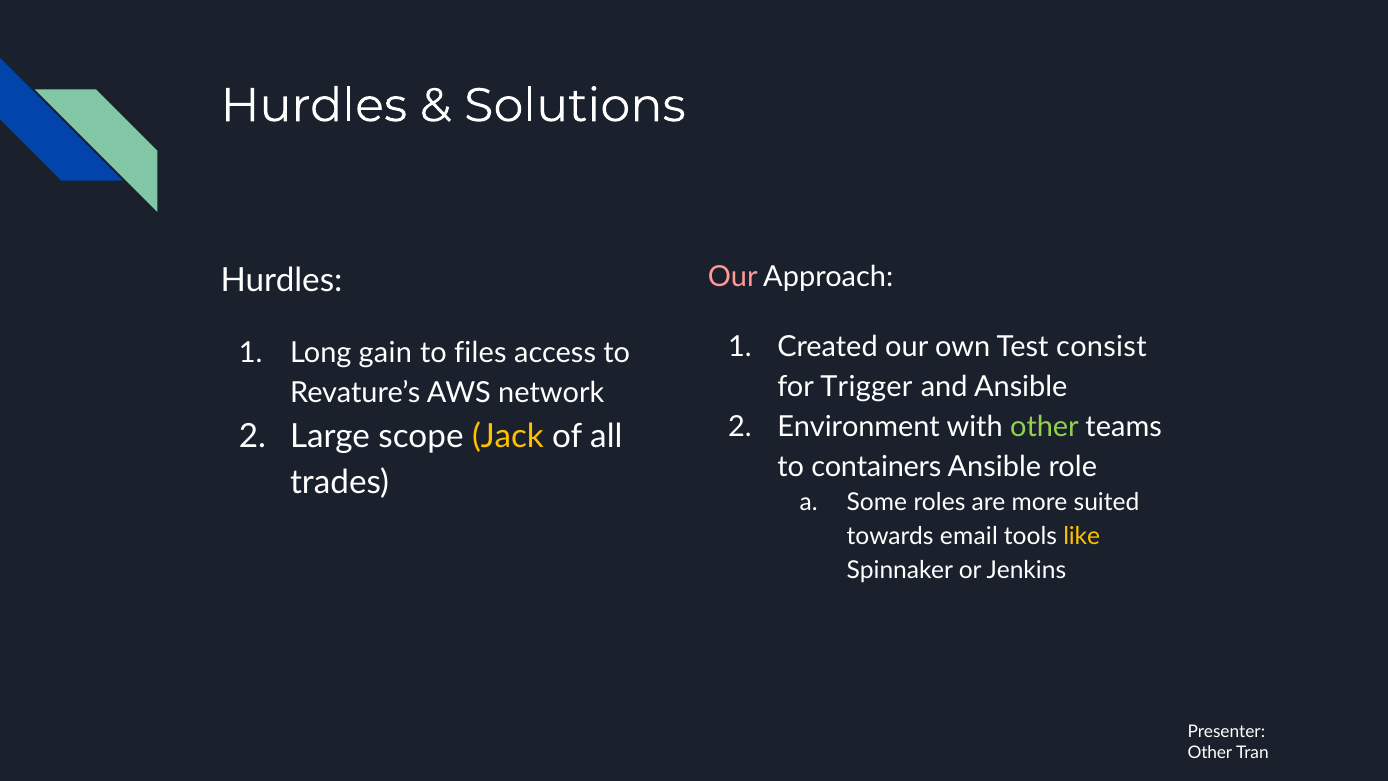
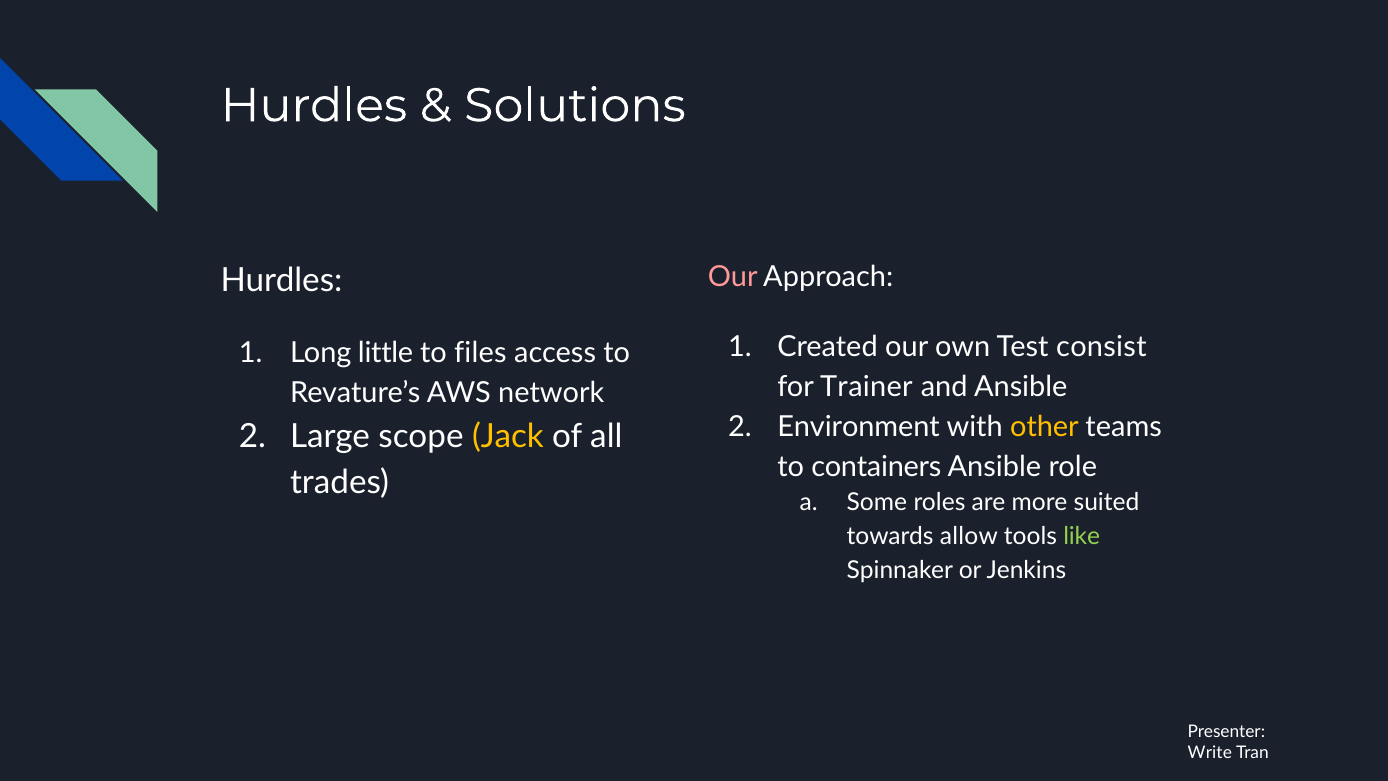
gain: gain -> little
Trigger: Trigger -> Trainer
other at (1044, 427) colour: light green -> yellow
email: email -> allow
like colour: yellow -> light green
Other at (1210, 752): Other -> Write
